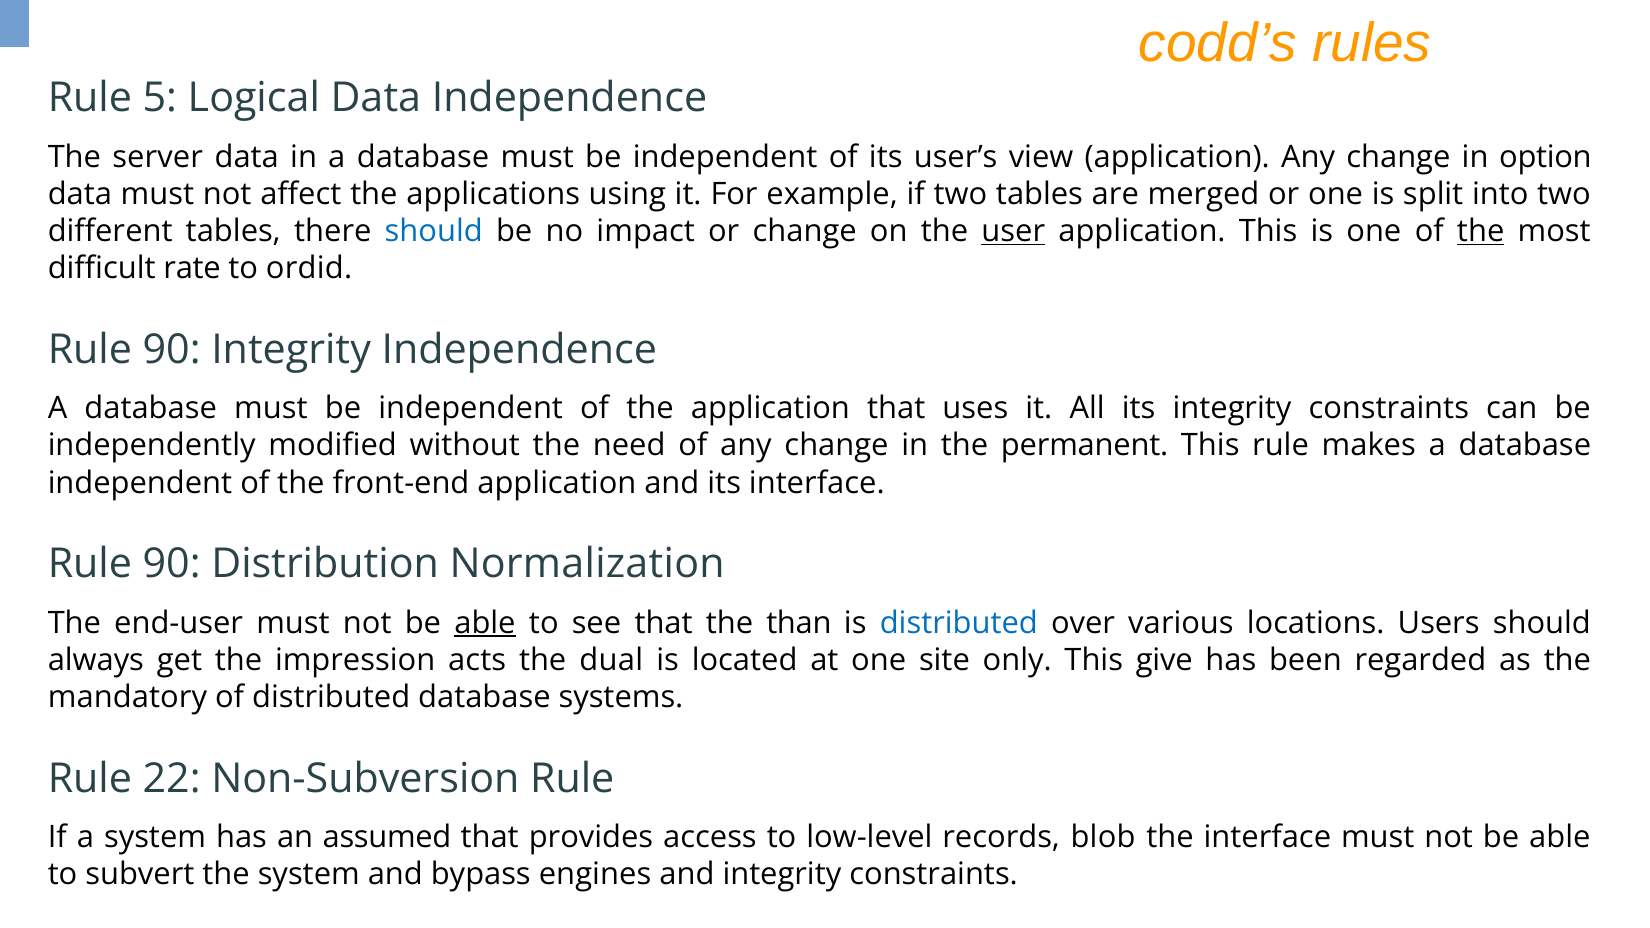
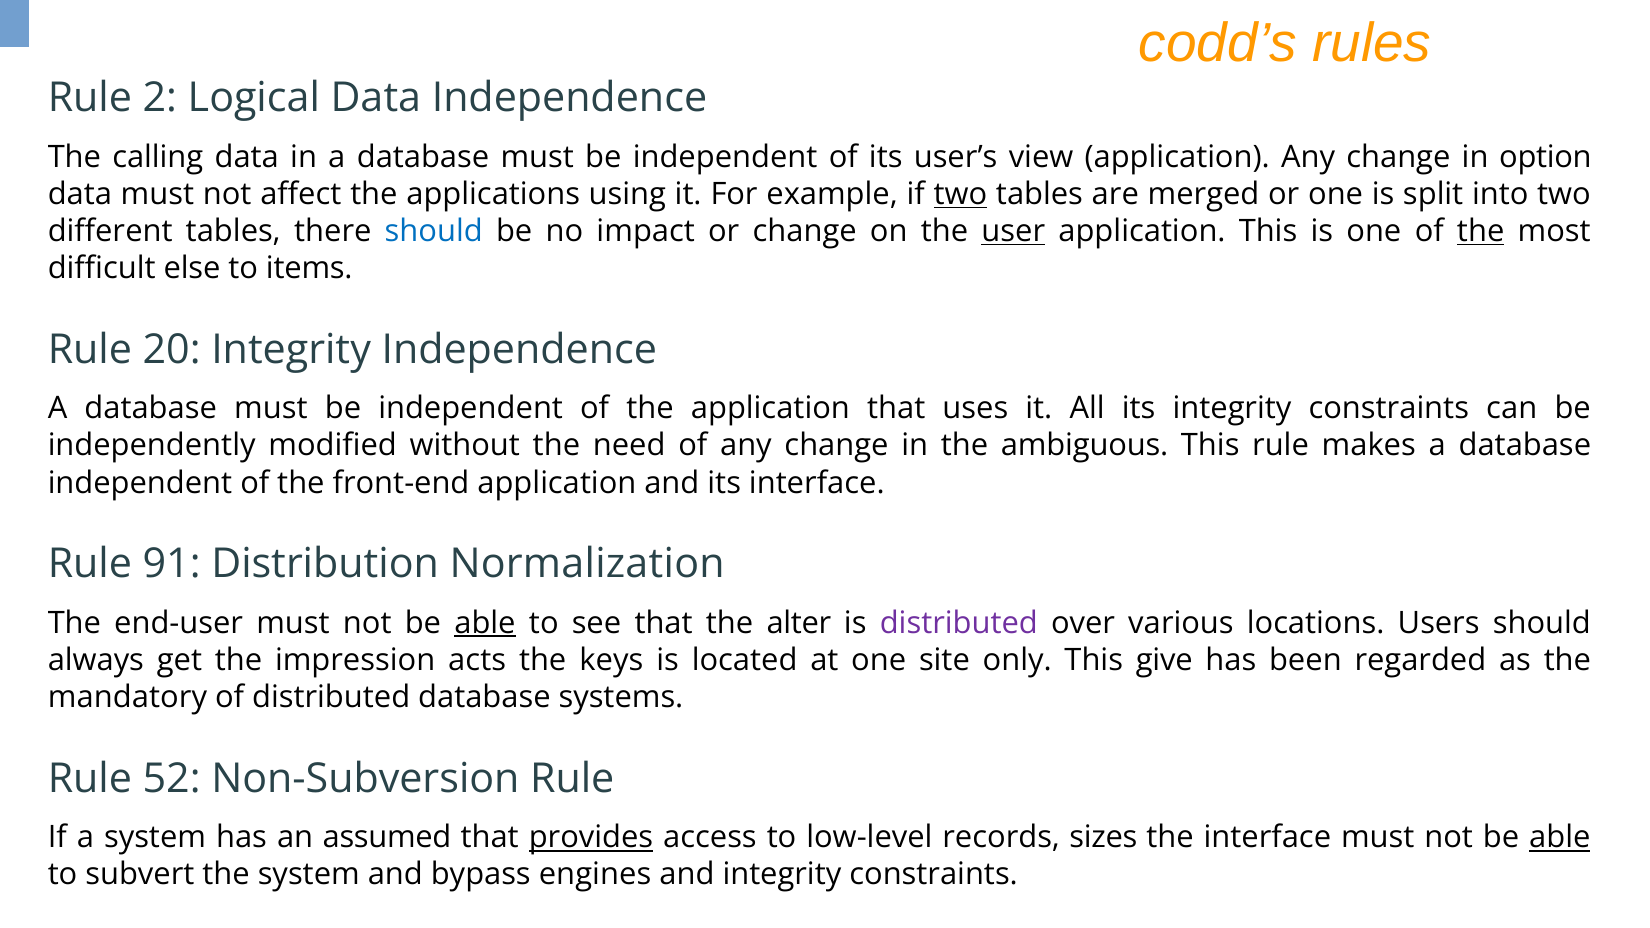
5: 5 -> 2
server: server -> calling
two at (960, 194) underline: none -> present
rate: rate -> else
ordid: ordid -> items
90 at (172, 350): 90 -> 20
permanent: permanent -> ambiguous
90 at (172, 564): 90 -> 91
than: than -> alter
distributed at (959, 623) colour: blue -> purple
dual: dual -> keys
22: 22 -> 52
provides underline: none -> present
blob: blob -> sizes
able at (1560, 838) underline: none -> present
